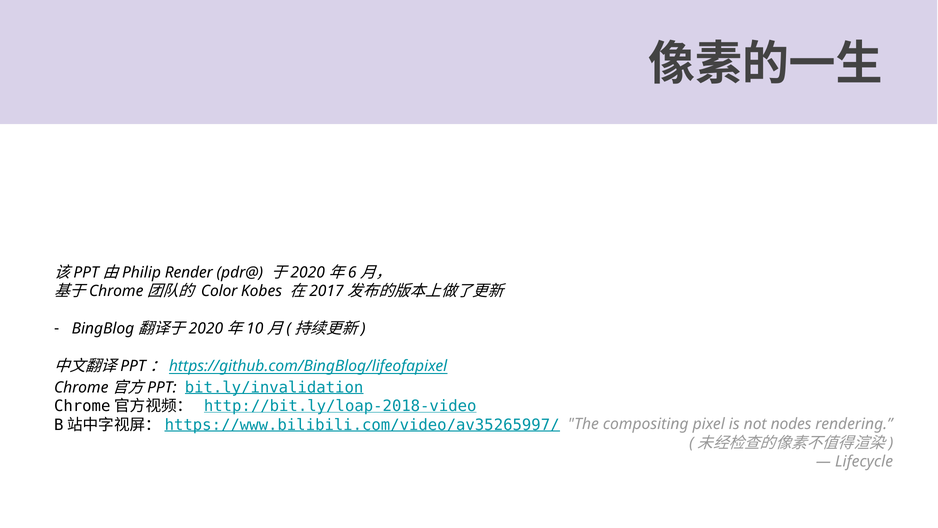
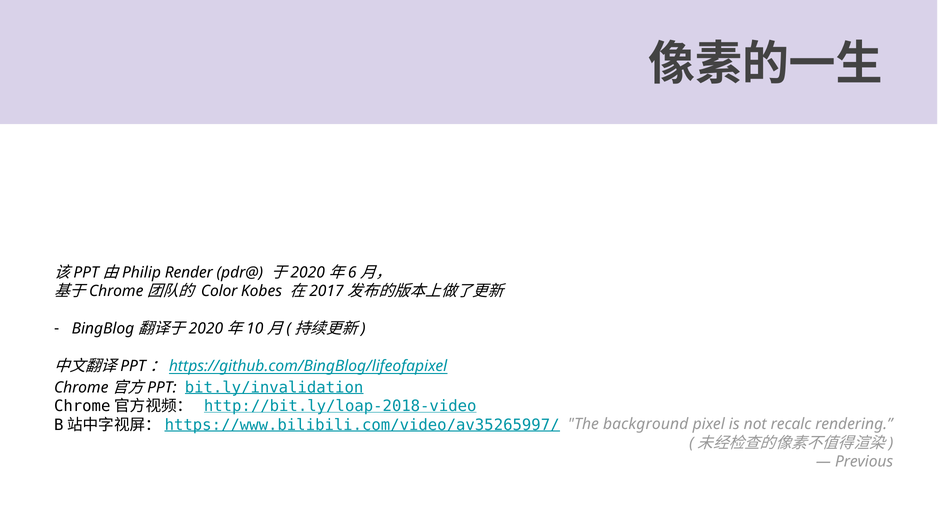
compositing: compositing -> background
nodes: nodes -> recalc
Lifecycle: Lifecycle -> Previous
